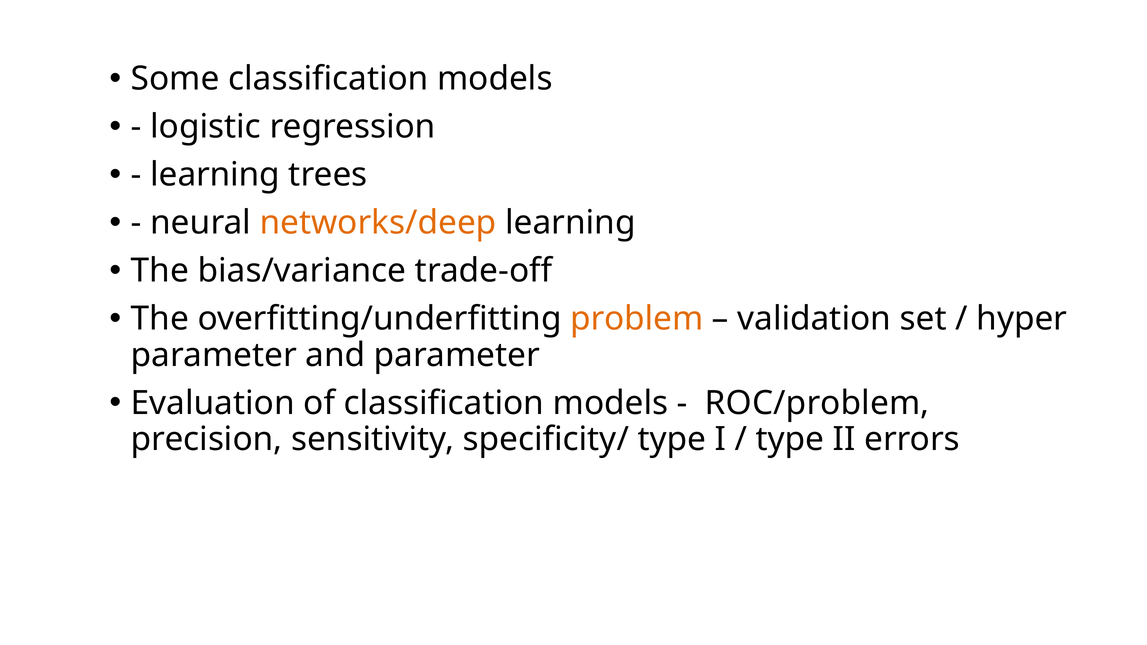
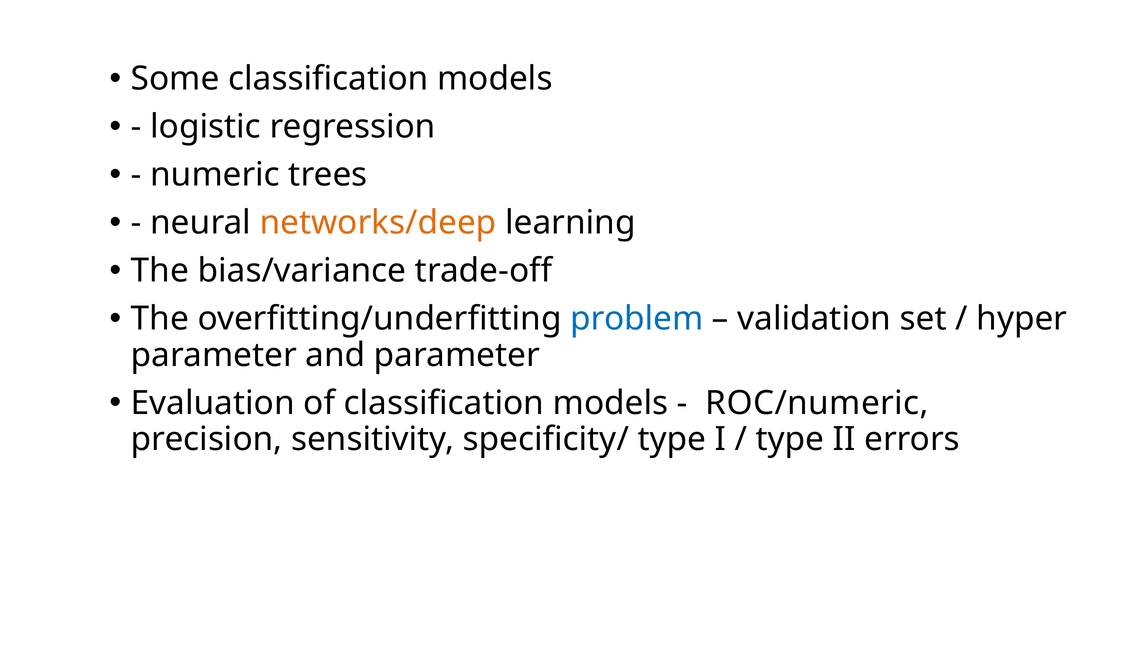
learning at (215, 175): learning -> numeric
problem colour: orange -> blue
ROC/problem: ROC/problem -> ROC/numeric
